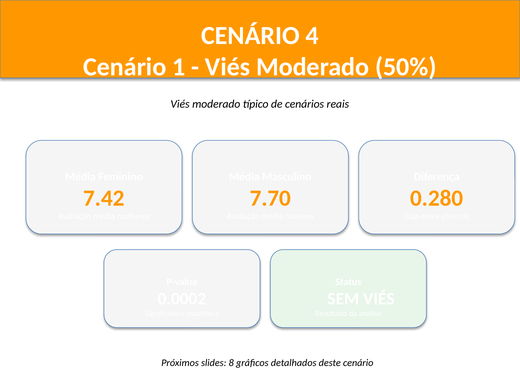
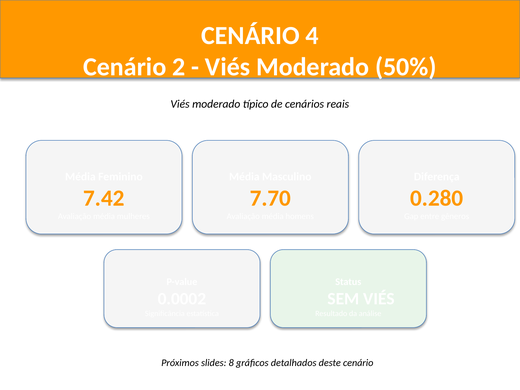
1: 1 -> 2
